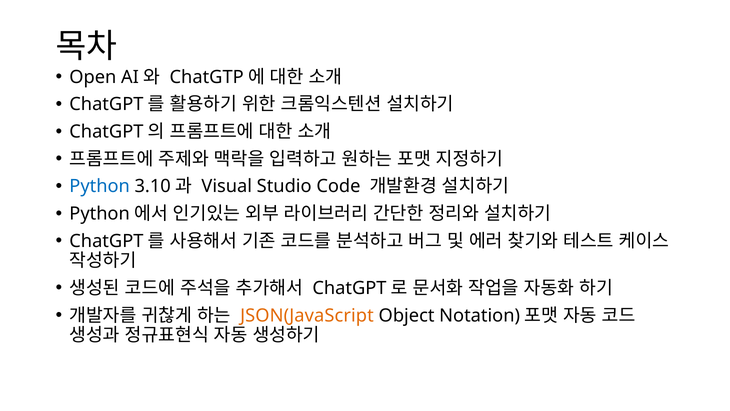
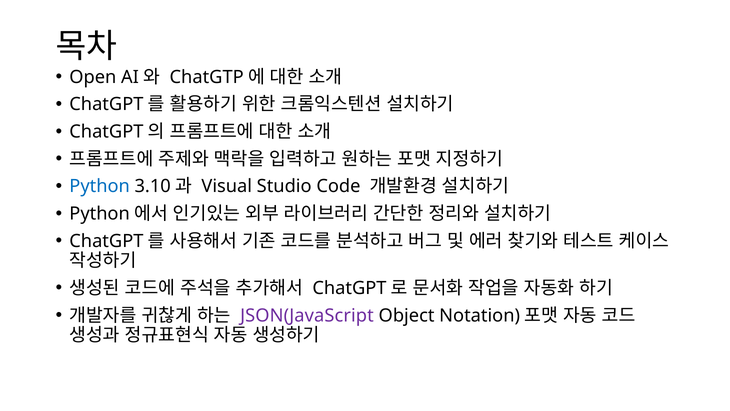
JSON(JavaScript colour: orange -> purple
